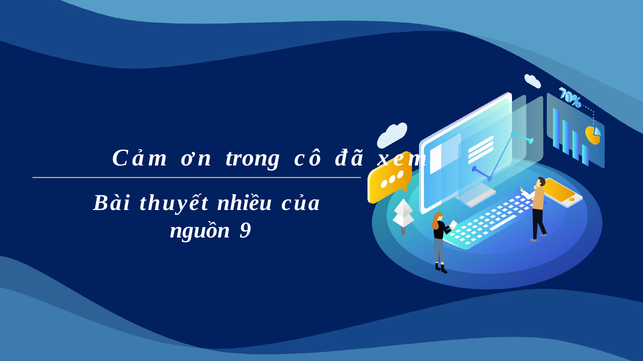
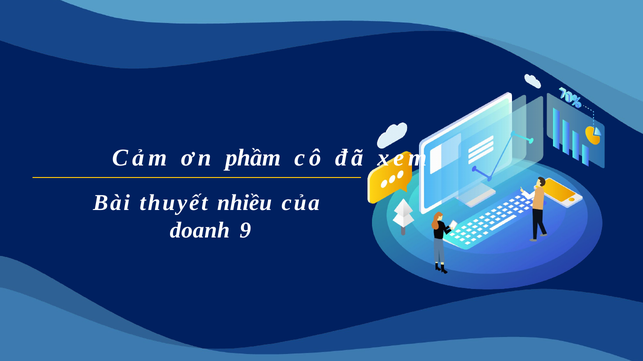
trong: trong -> phầm
nguồn: nguồn -> doanh
